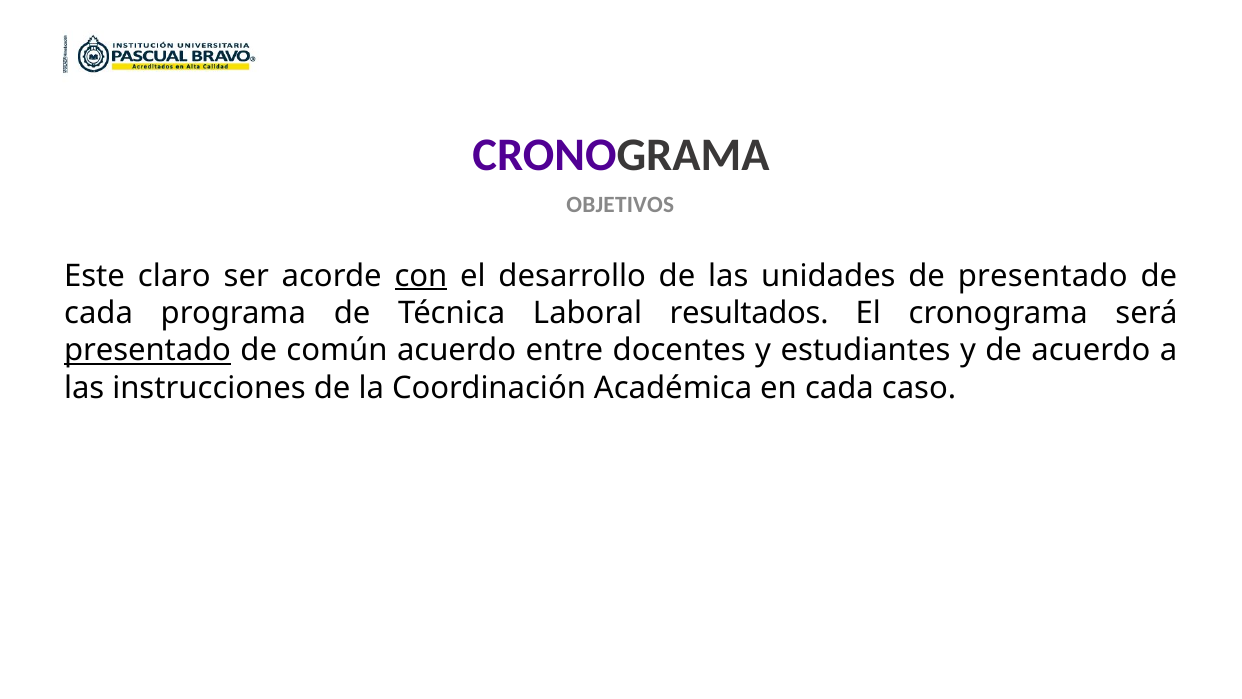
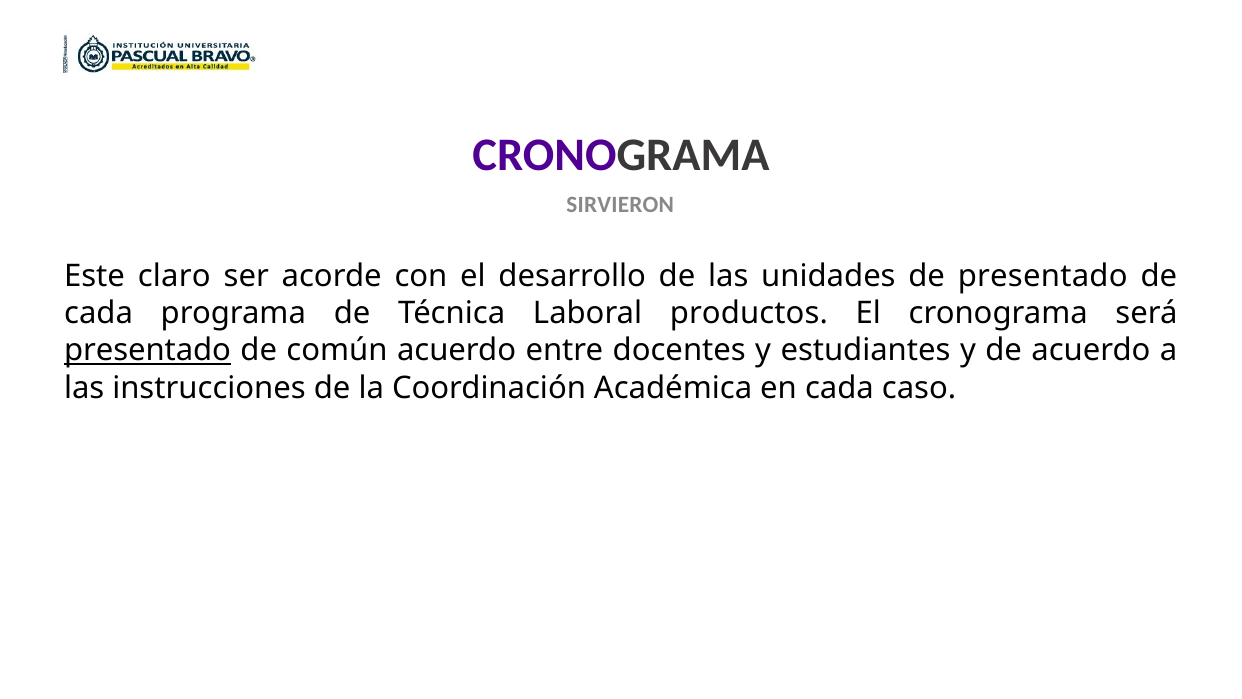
OBJETIVOS: OBJETIVOS -> SIRVIERON
con underline: present -> none
resultados: resultados -> productos
